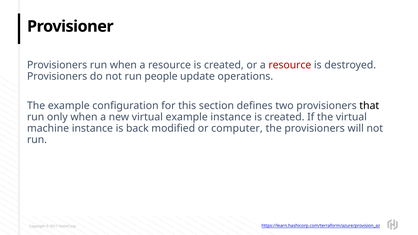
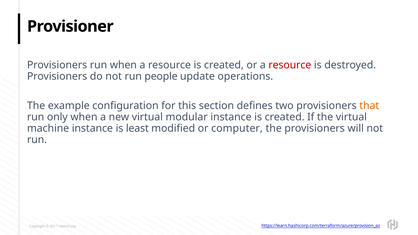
that colour: black -> orange
virtual example: example -> modular
back: back -> least
